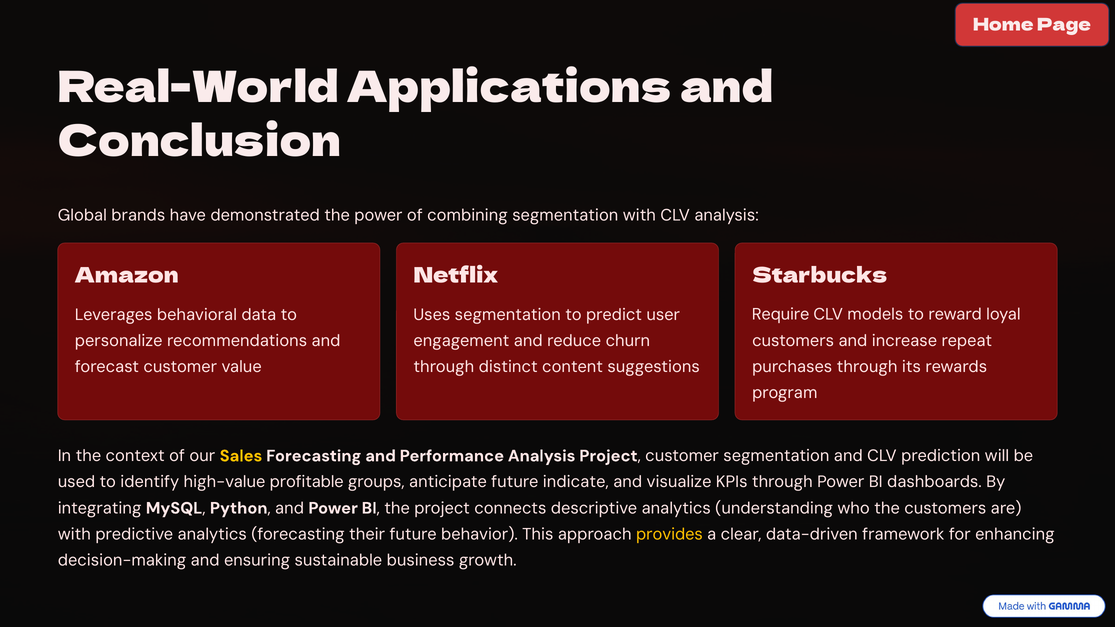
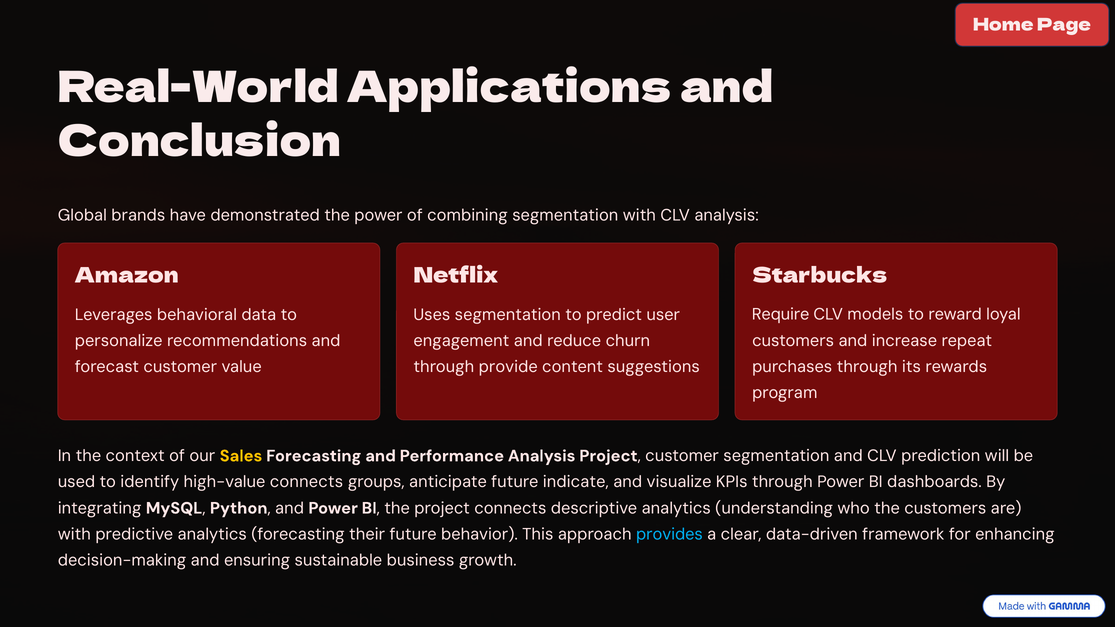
distinct: distinct -> provide
high-value profitable: profitable -> connects
provides colour: yellow -> light blue
